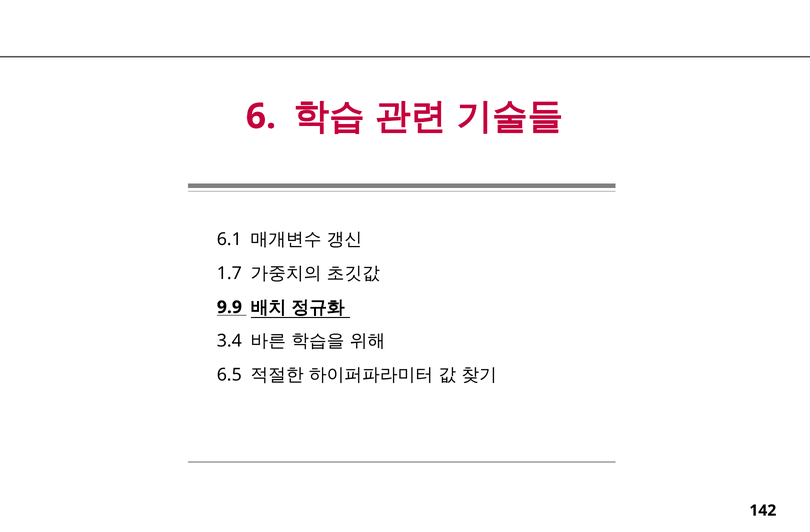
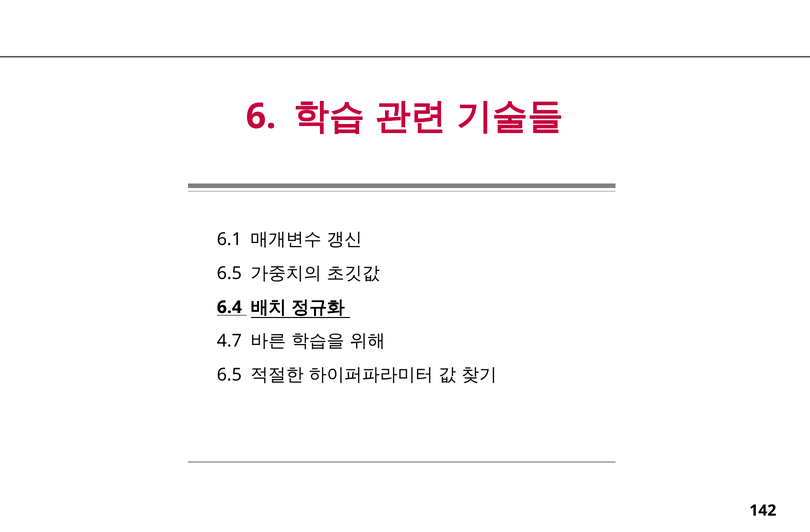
1.7 at (229, 273): 1.7 -> 6.5
9.9: 9.9 -> 6.4
3.4: 3.4 -> 4.7
